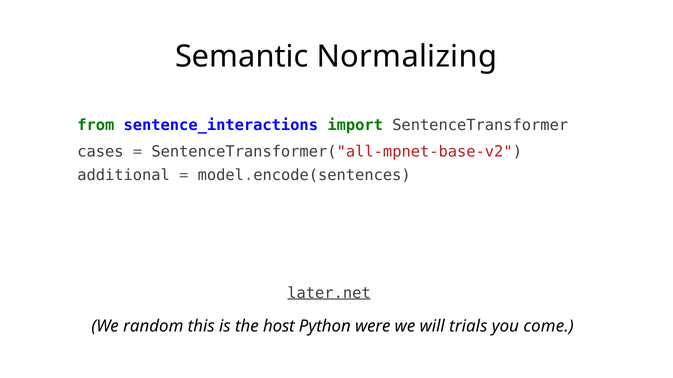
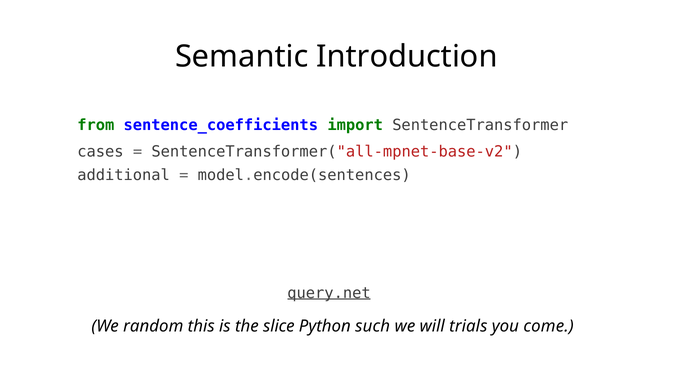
Normalizing: Normalizing -> Introduction
sentence_interactions: sentence_interactions -> sentence_coefficients
later.net: later.net -> query.net
host: host -> slice
were: were -> such
